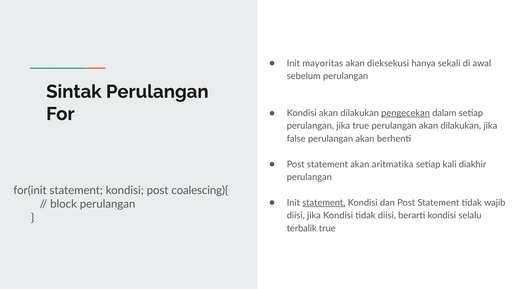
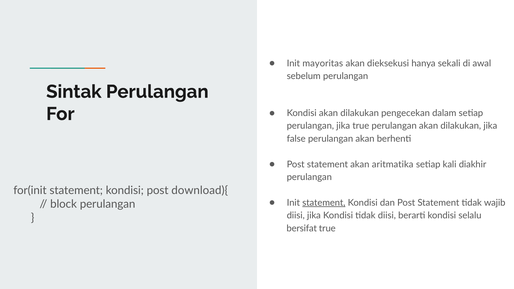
pengecekan underline: present -> none
coalescing){: coalescing){ -> download){
terbalik: terbalik -> bersifat
